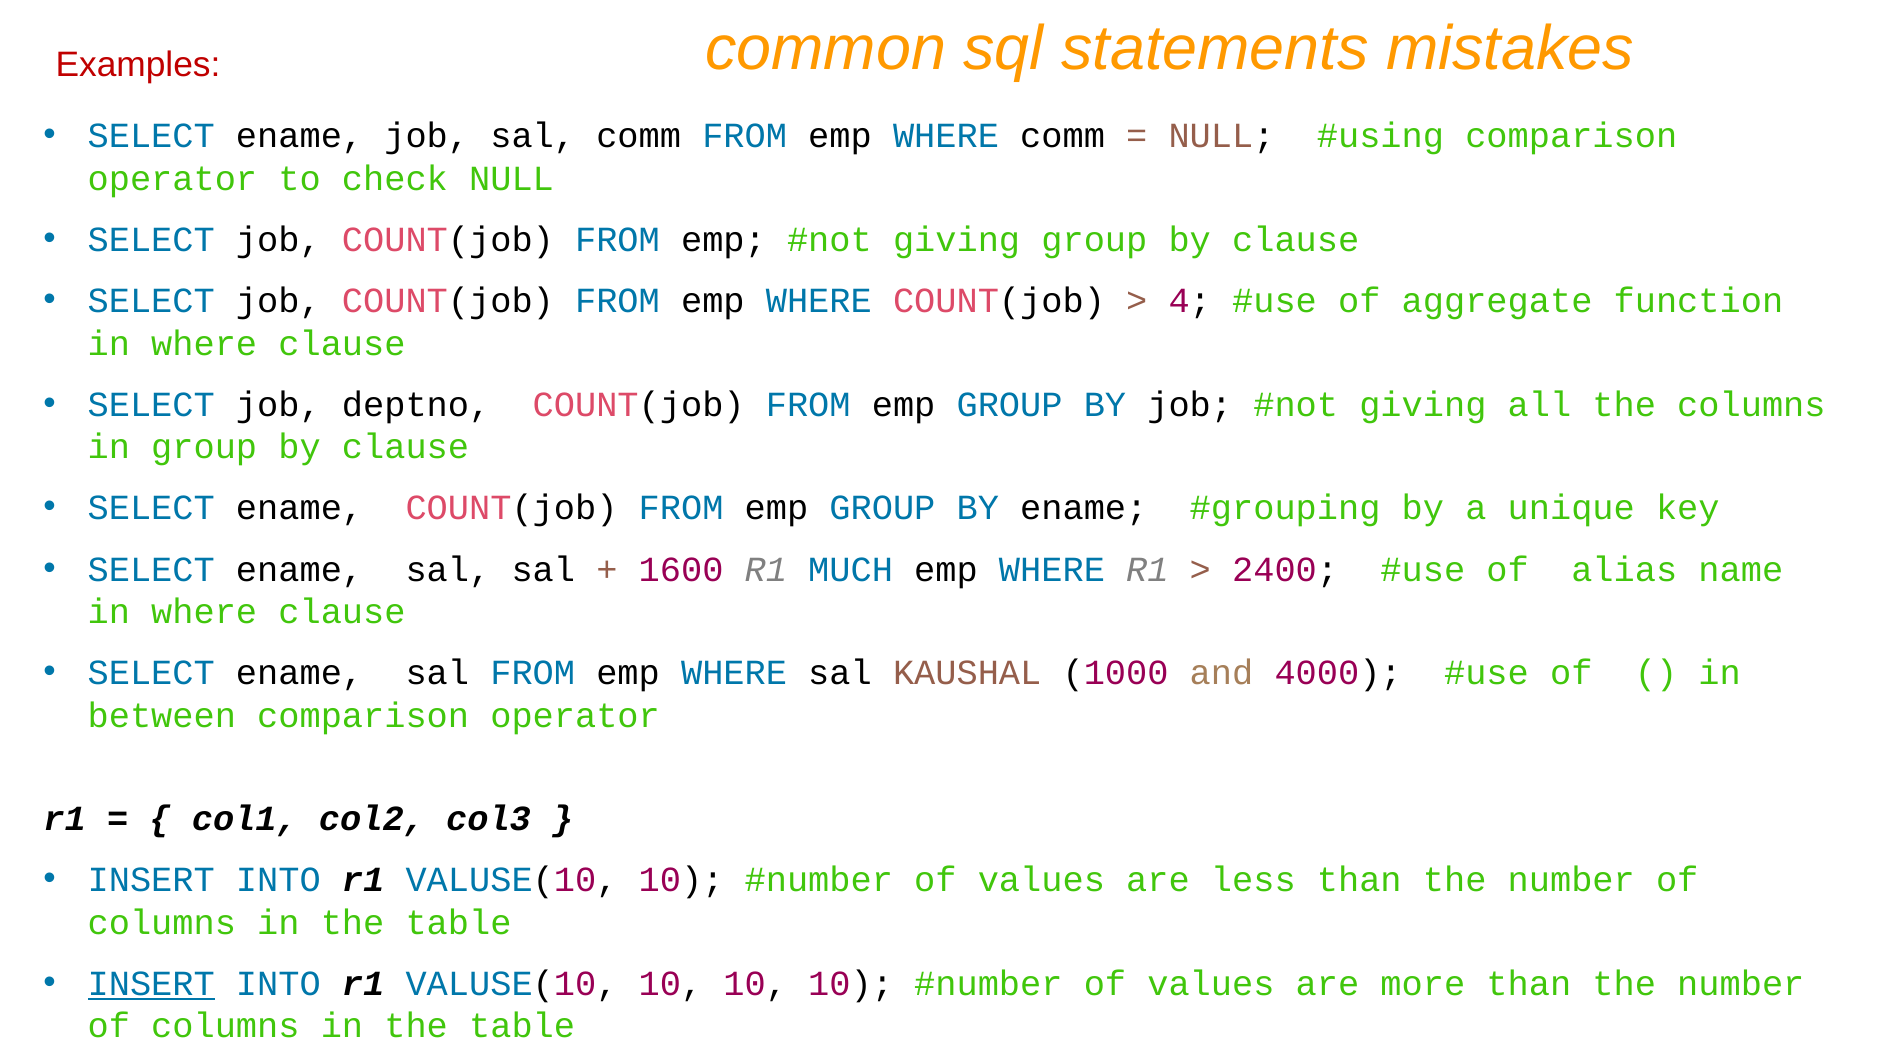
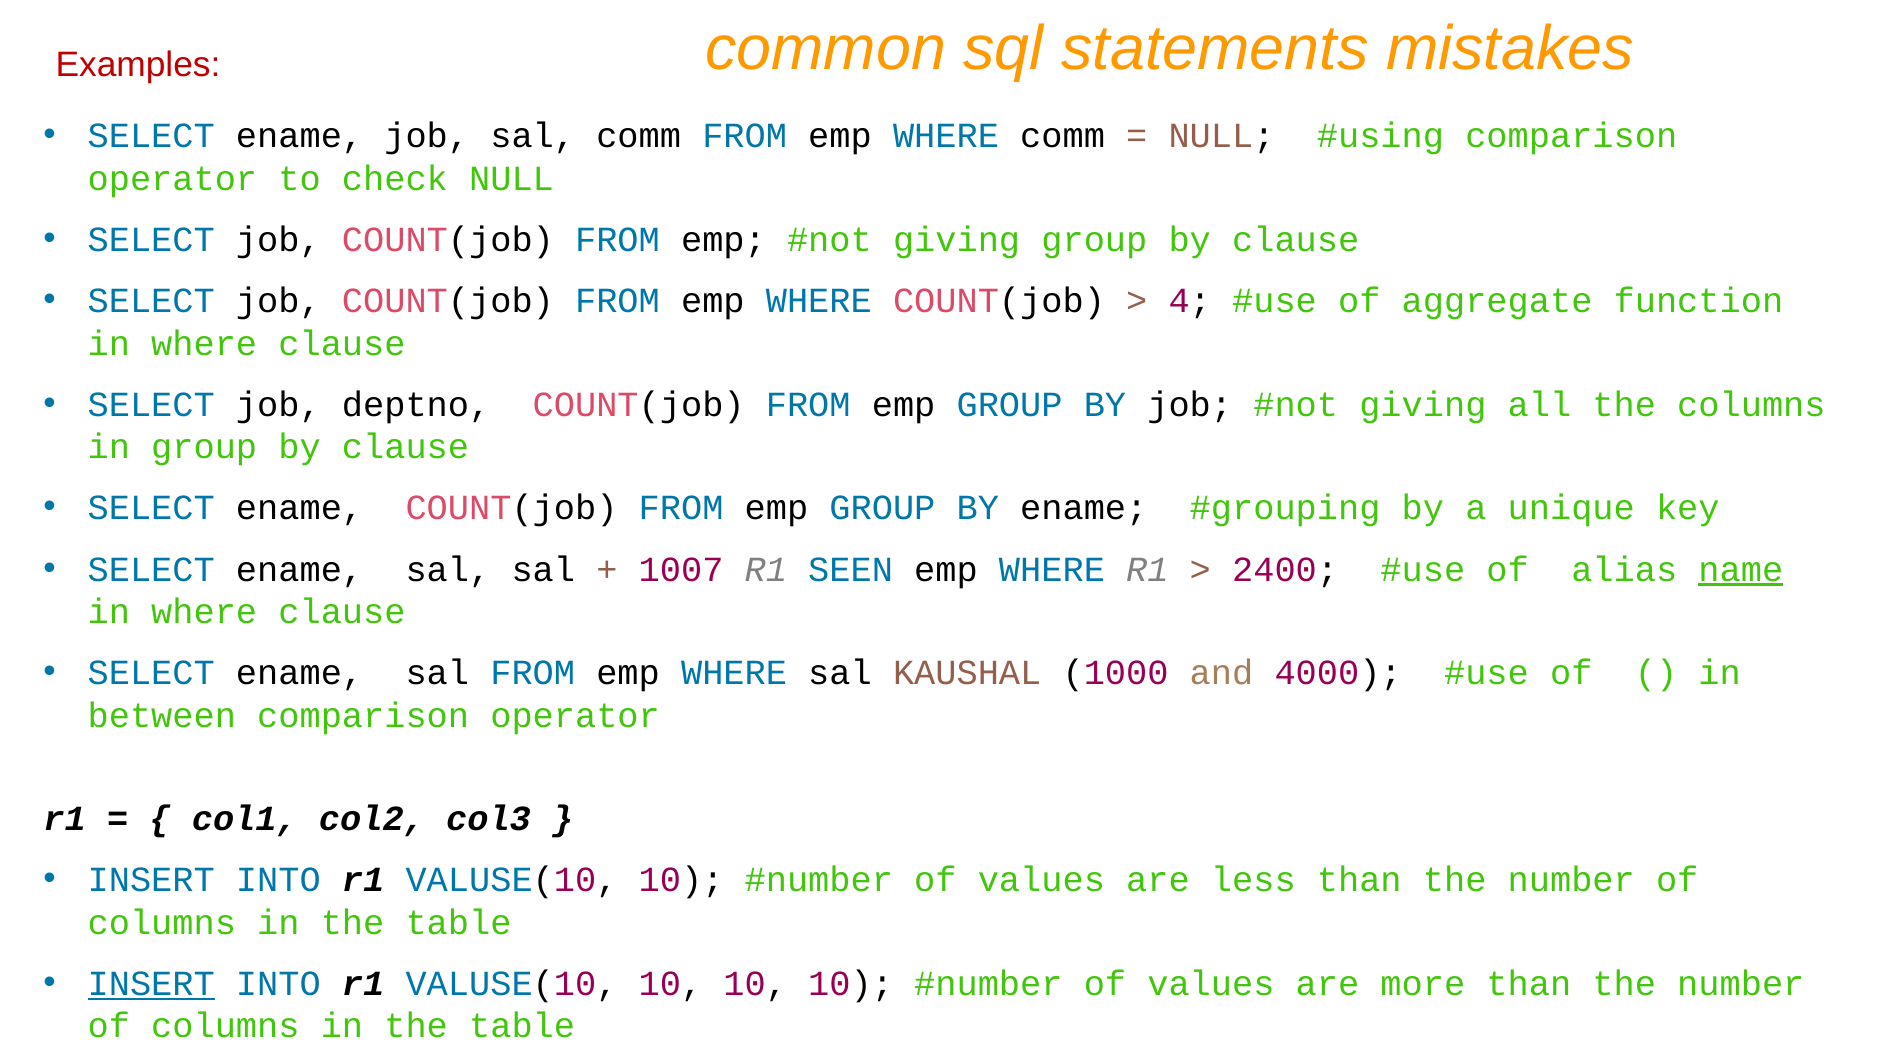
1600: 1600 -> 1007
MUCH: MUCH -> SEEN
name underline: none -> present
